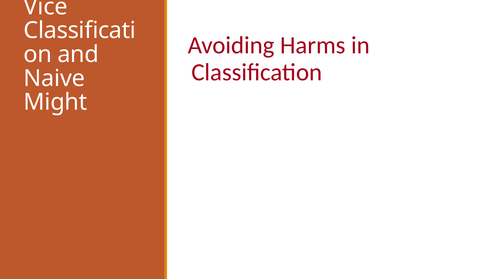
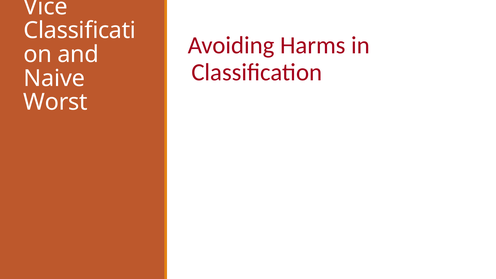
Might: Might -> Worst
